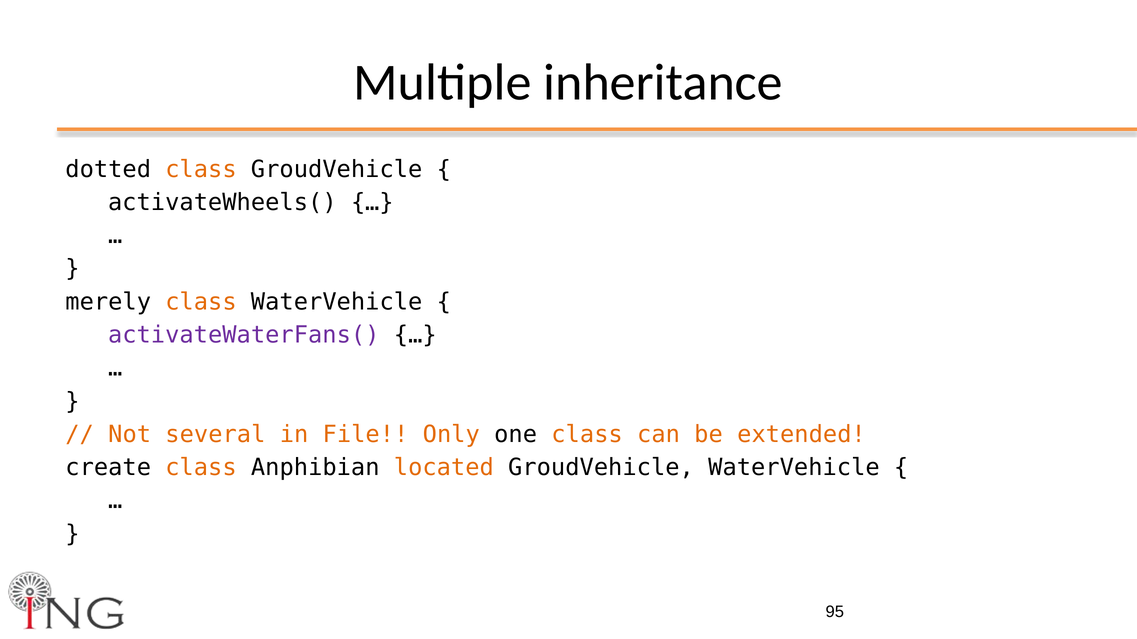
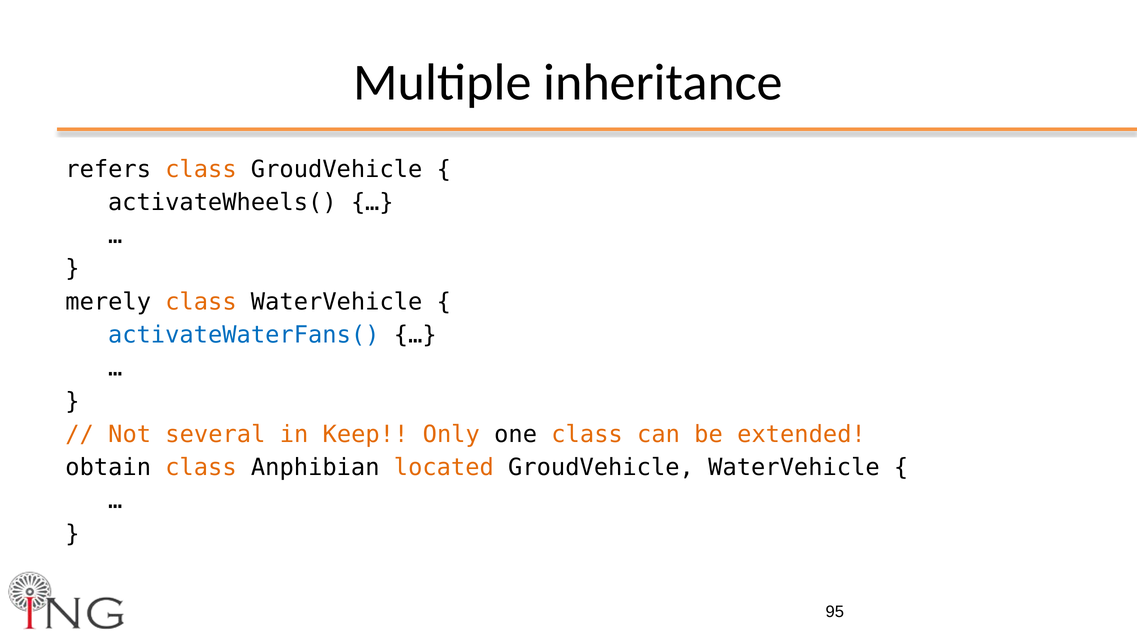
dotted: dotted -> refers
activateWaterFans( colour: purple -> blue
File: File -> Keep
create: create -> obtain
